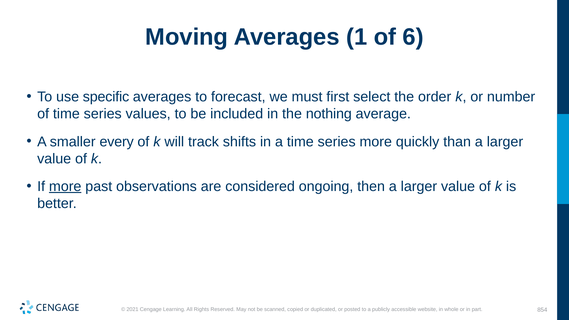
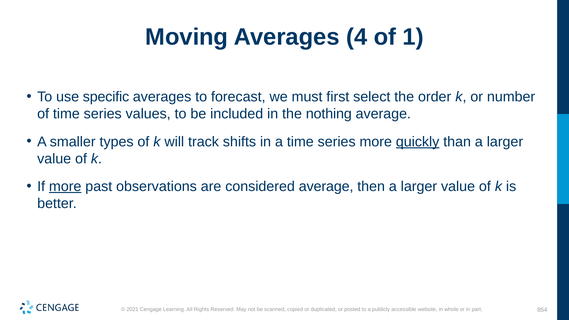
1: 1 -> 4
6: 6 -> 1
every: every -> types
quickly underline: none -> present
considered ongoing: ongoing -> average
